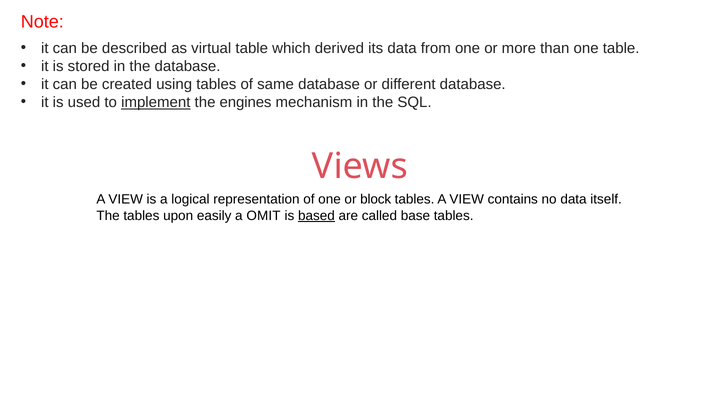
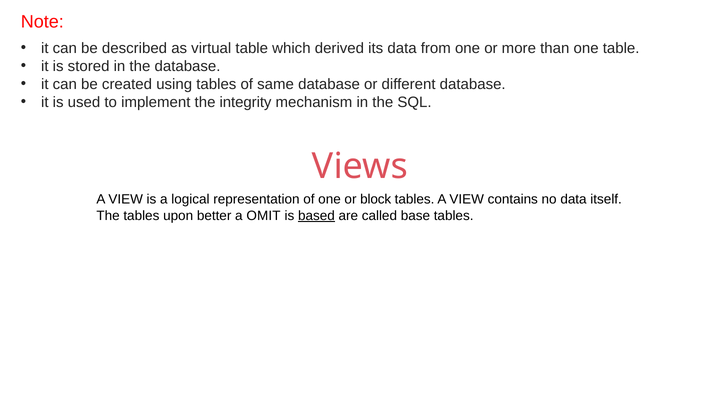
implement underline: present -> none
engines: engines -> integrity
easily: easily -> better
